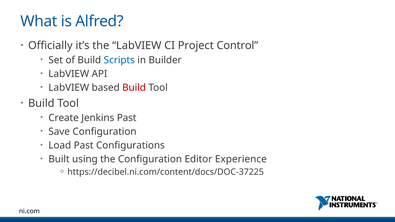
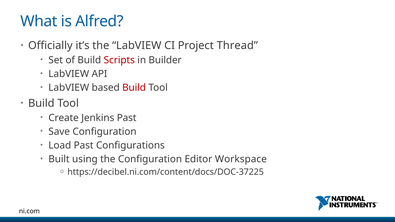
Control: Control -> Thread
Scripts colour: blue -> red
Experience: Experience -> Workspace
